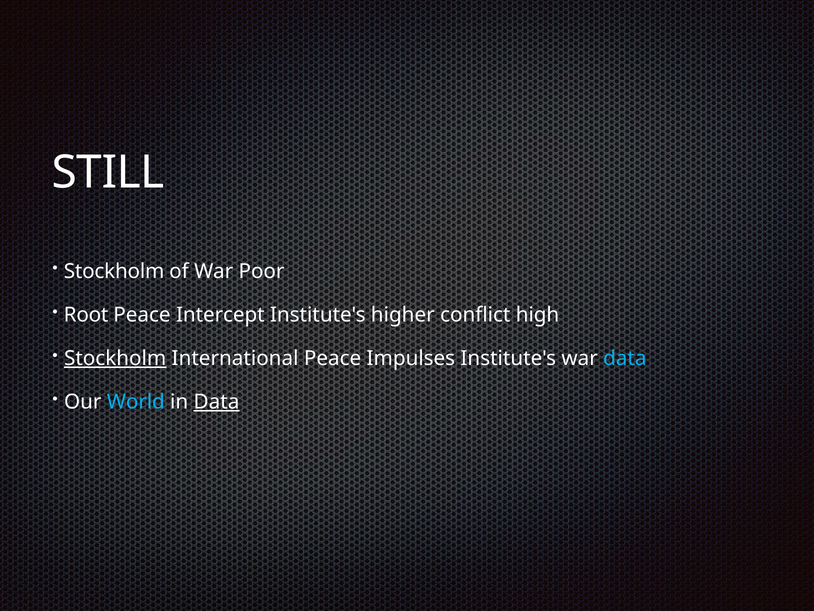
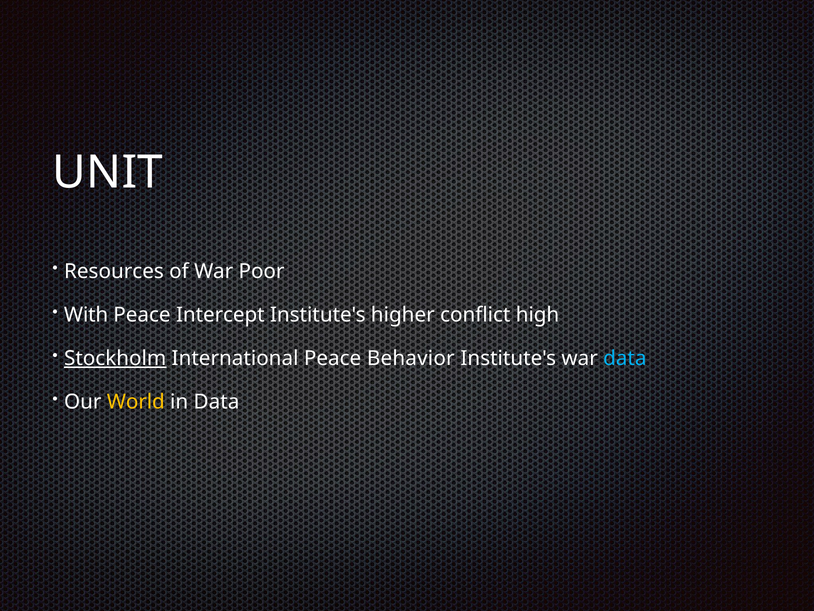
STILL: STILL -> UNIT
Stockholm at (114, 271): Stockholm -> Resources
Root: Root -> With
Impulses: Impulses -> Behavior
World colour: light blue -> yellow
Data at (216, 402) underline: present -> none
